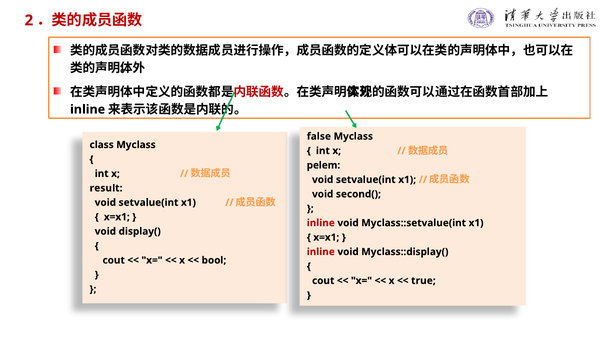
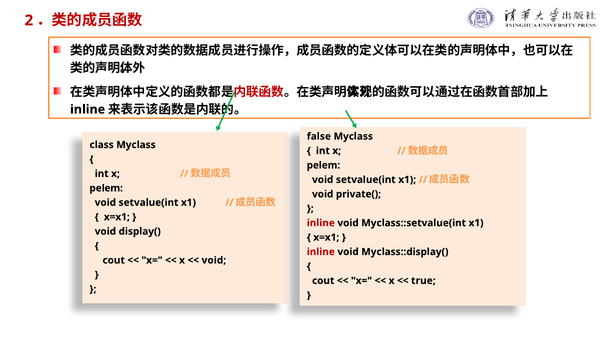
result at (106, 188): result -> pelem
second(: second( -> private(
bool at (214, 260): bool -> void
